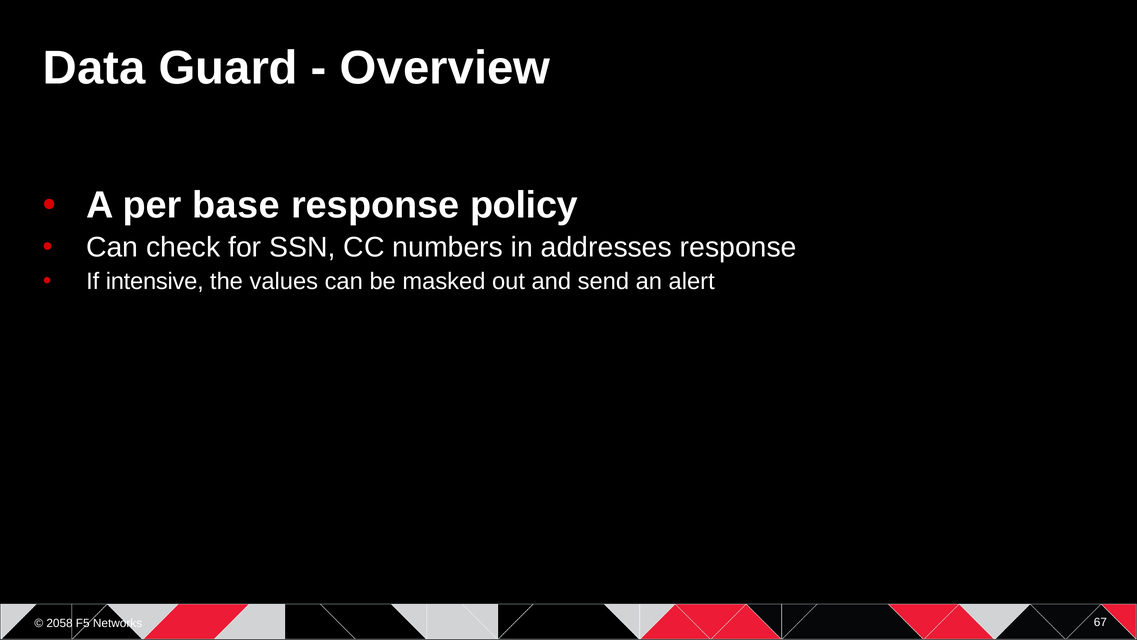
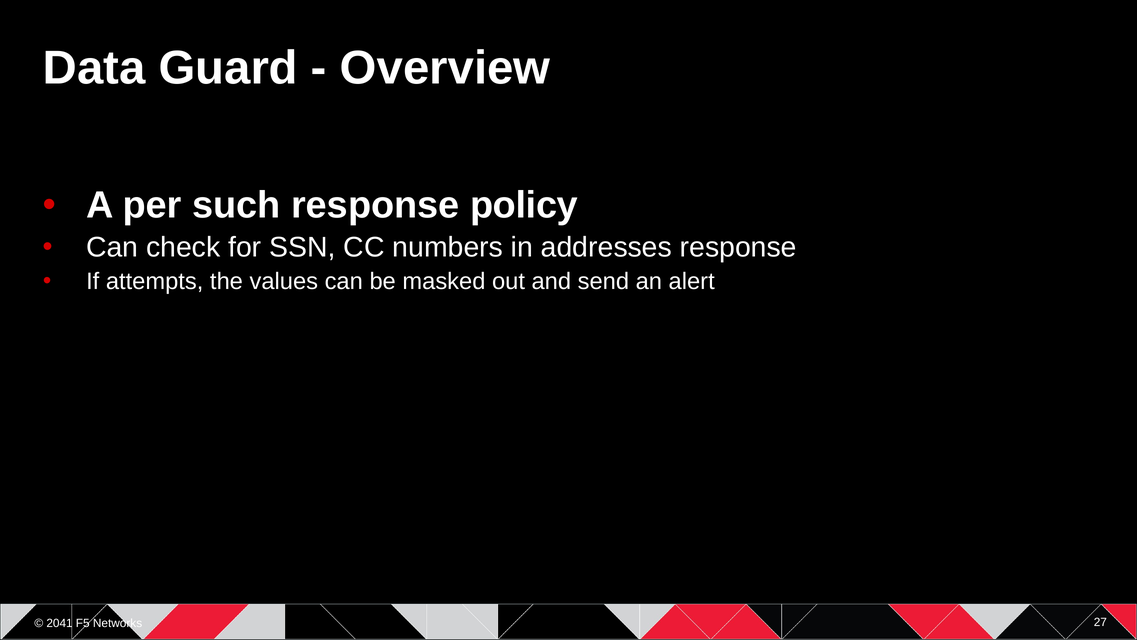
base: base -> such
intensive: intensive -> attempts
2058: 2058 -> 2041
67: 67 -> 27
